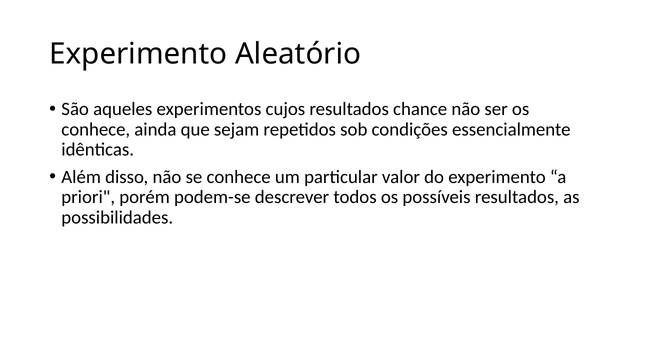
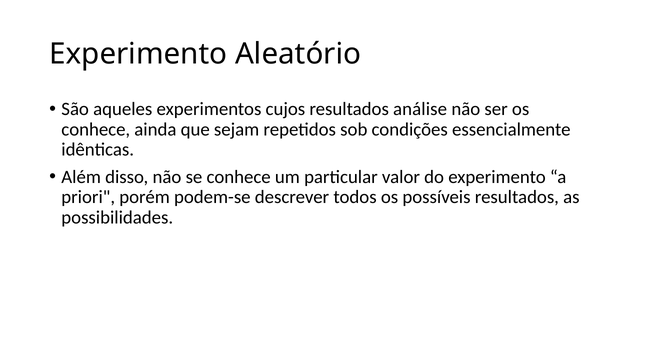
chance: chance -> análise
